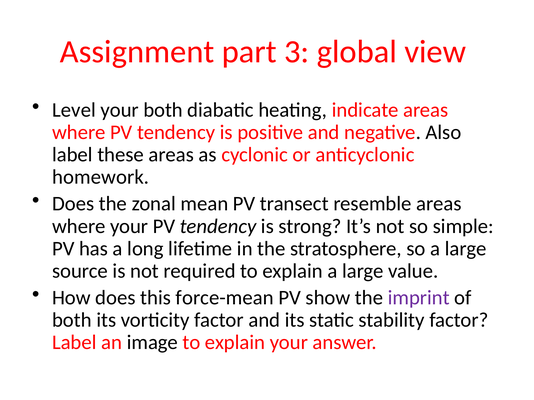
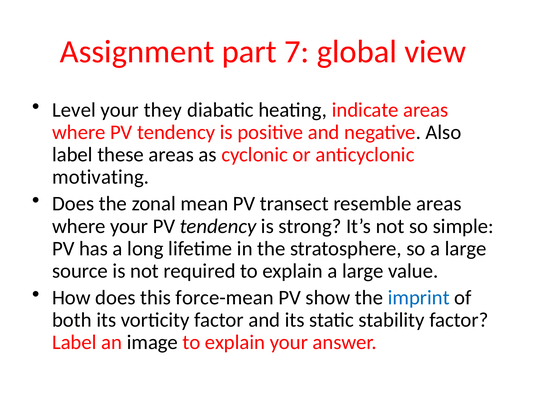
3: 3 -> 7
your both: both -> they
homework: homework -> motivating
imprint colour: purple -> blue
